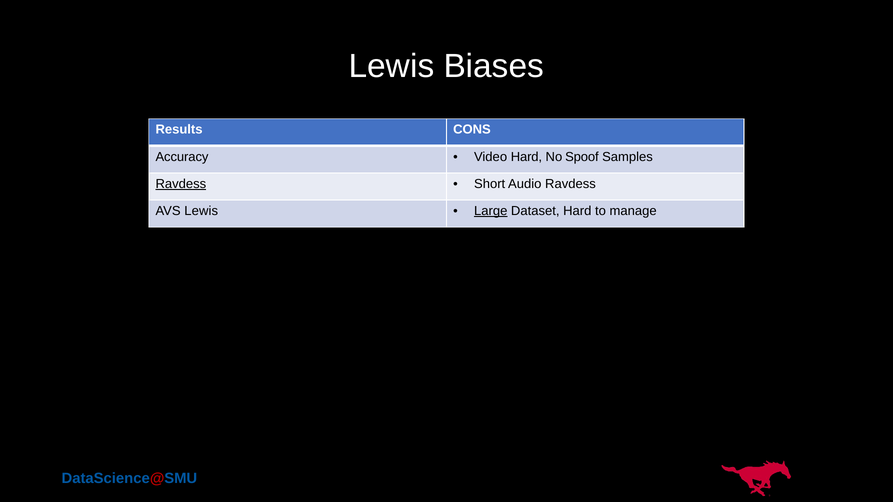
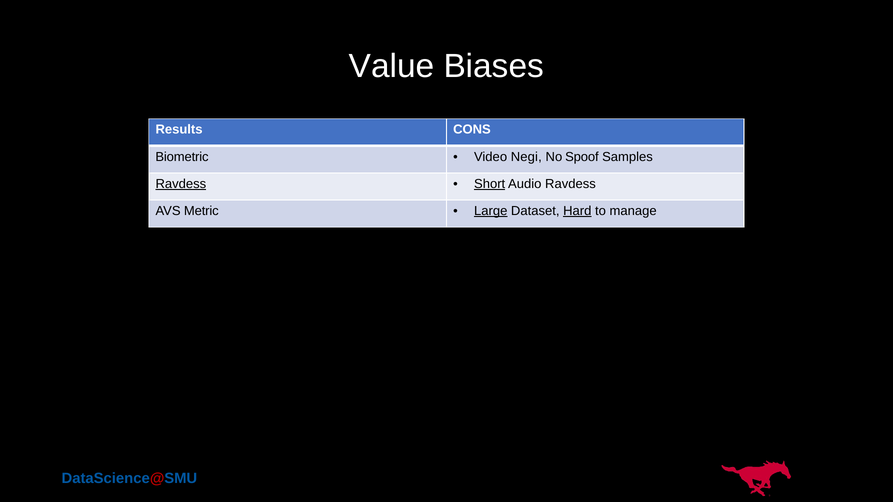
Lewis at (392, 66): Lewis -> Value
Accuracy: Accuracy -> Biometric
Video Hard: Hard -> Negi
Short underline: none -> present
AVS Lewis: Lewis -> Metric
Hard at (577, 211) underline: none -> present
